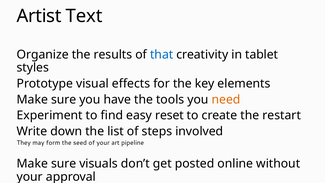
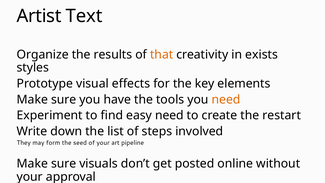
that colour: blue -> orange
tablet: tablet -> exists
easy reset: reset -> need
